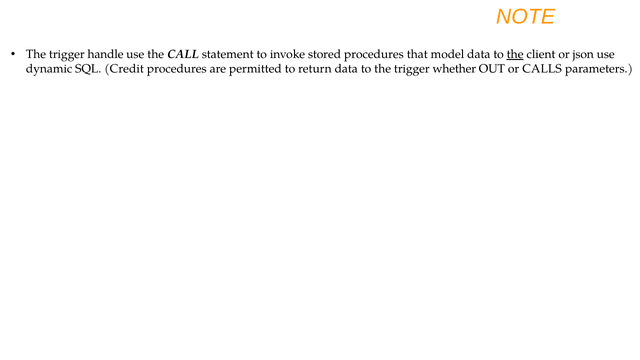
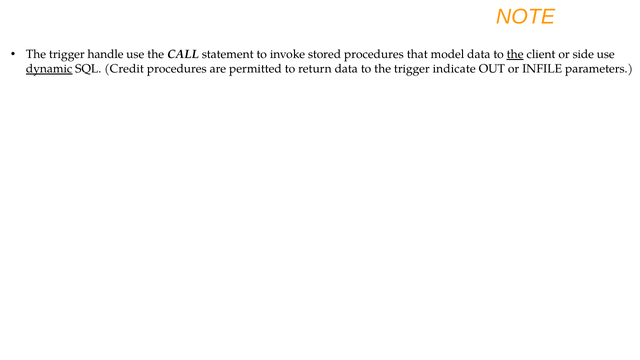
json: json -> side
dynamic underline: none -> present
whether: whether -> indicate
CALLS: CALLS -> INFILE
